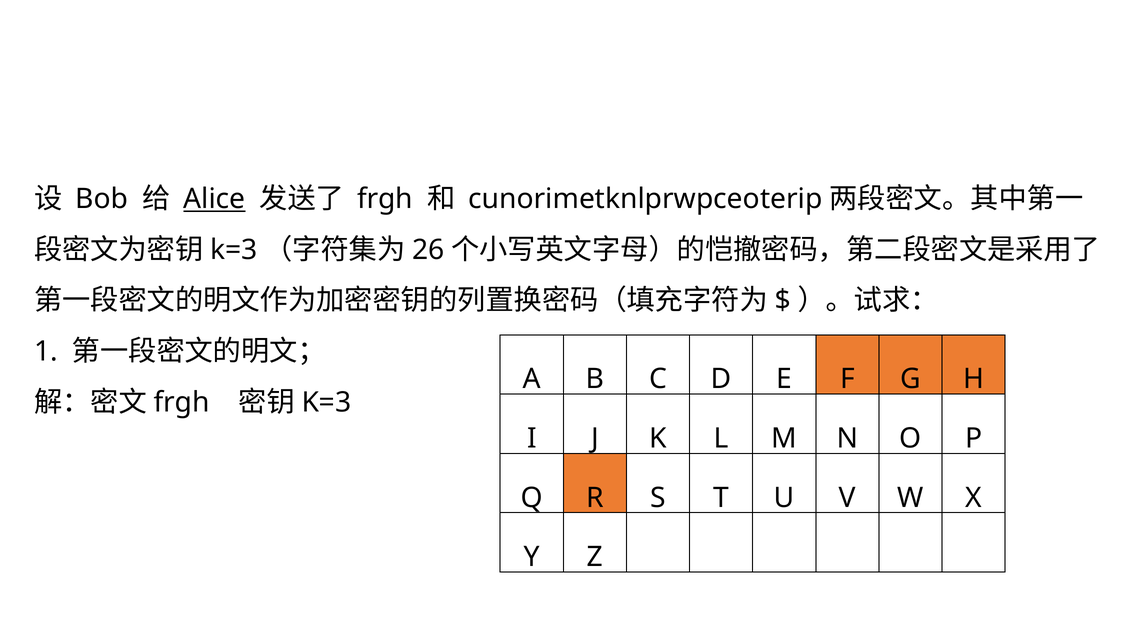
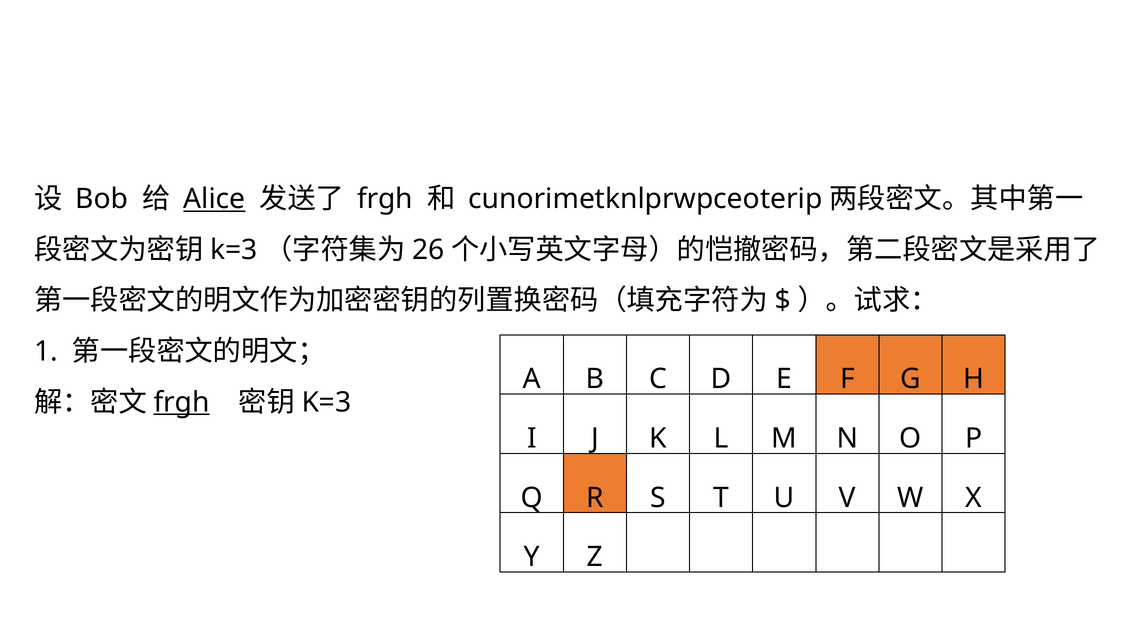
frgh at (182, 402) underline: none -> present
